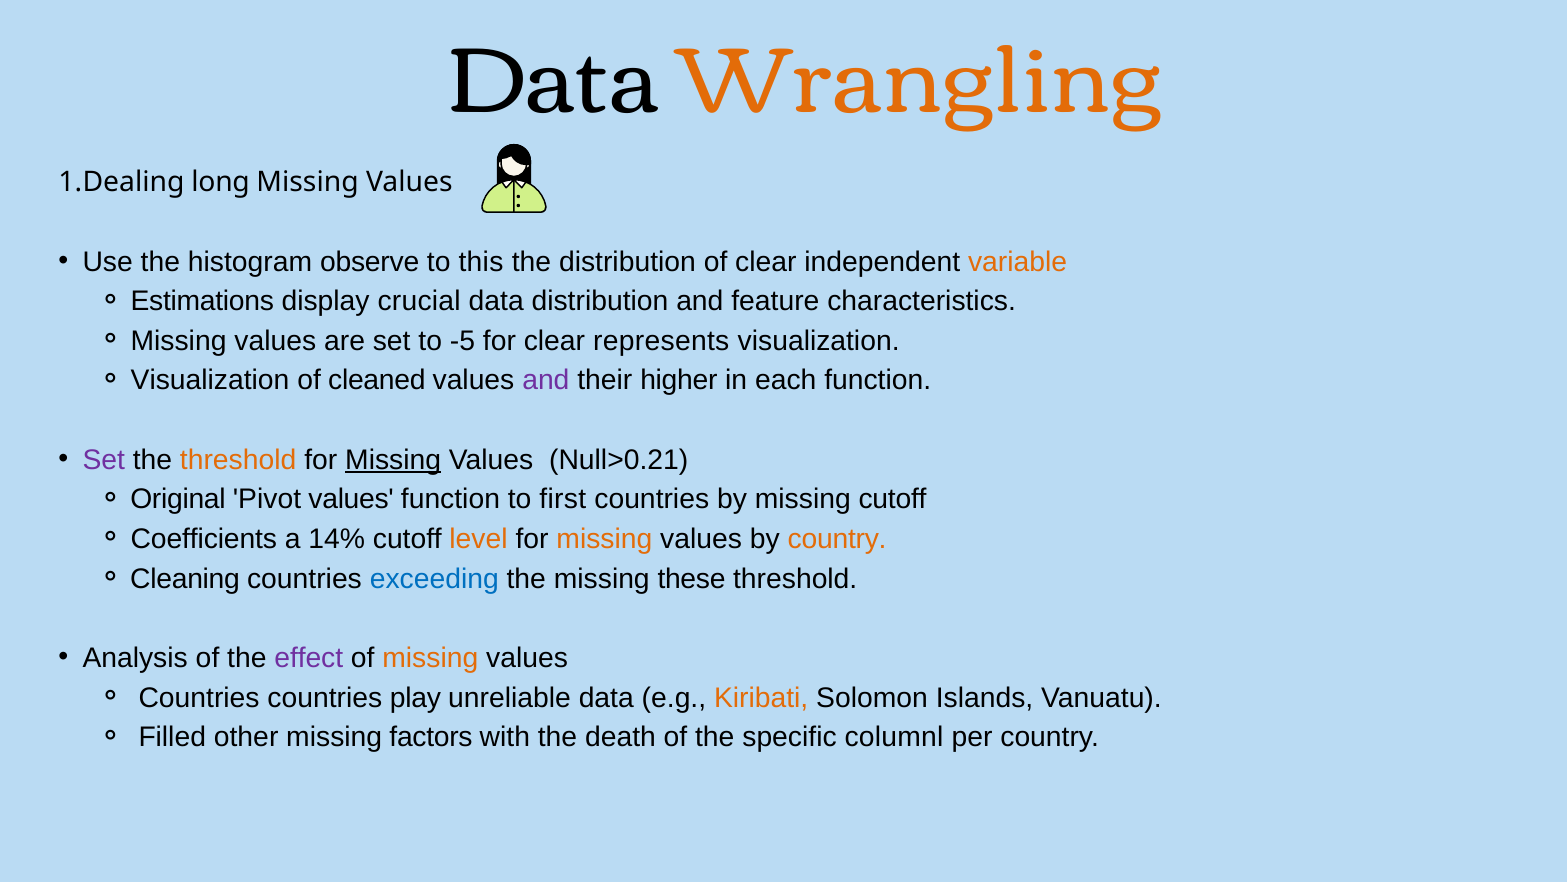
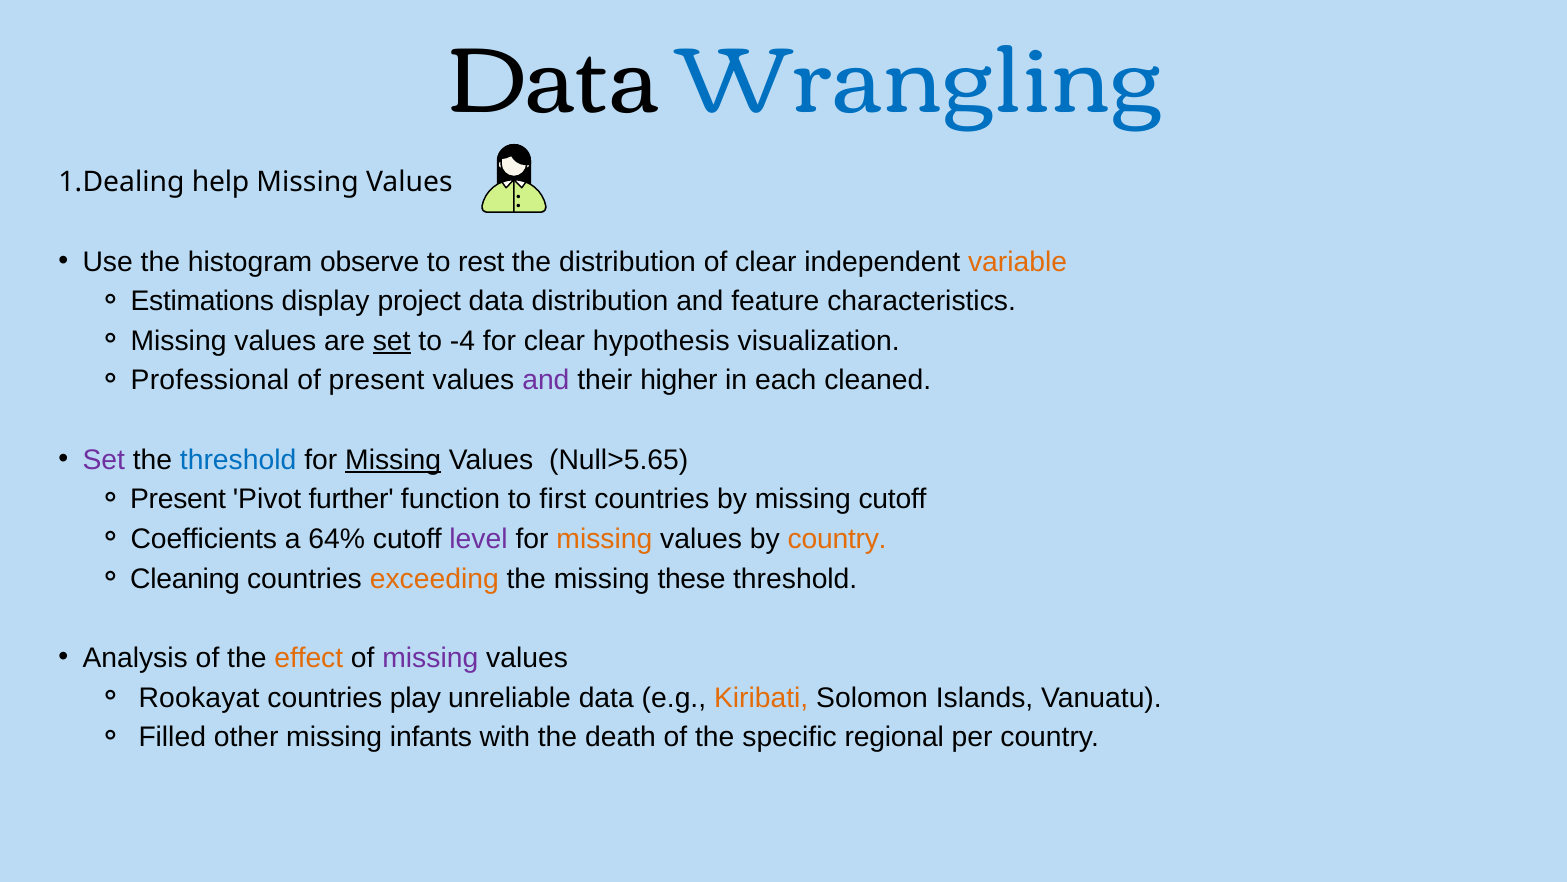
Wrangling colour: orange -> blue
long: long -> help
this: this -> rest
crucial: crucial -> project
set at (392, 341) underline: none -> present
-5: -5 -> -4
represents: represents -> hypothesis
Visualization at (210, 380): Visualization -> Professional
of cleaned: cleaned -> present
each function: function -> cleaned
threshold at (238, 460) colour: orange -> blue
Null>0.21: Null>0.21 -> Null>5.65
Original at (178, 499): Original -> Present
Pivot values: values -> further
14%: 14% -> 64%
level colour: orange -> purple
exceeding colour: blue -> orange
effect colour: purple -> orange
missing at (430, 658) colour: orange -> purple
Countries at (199, 697): Countries -> Rookayat
factors: factors -> infants
columnl: columnl -> regional
